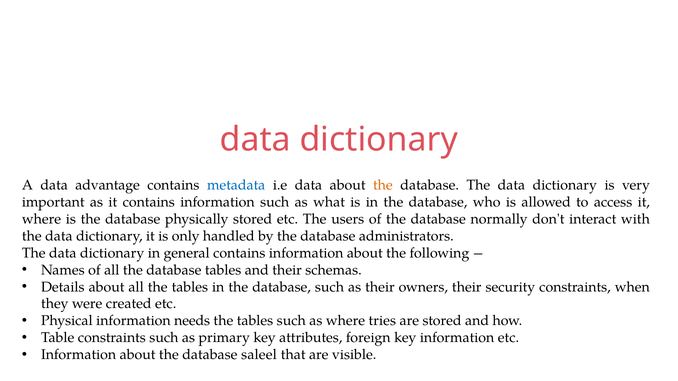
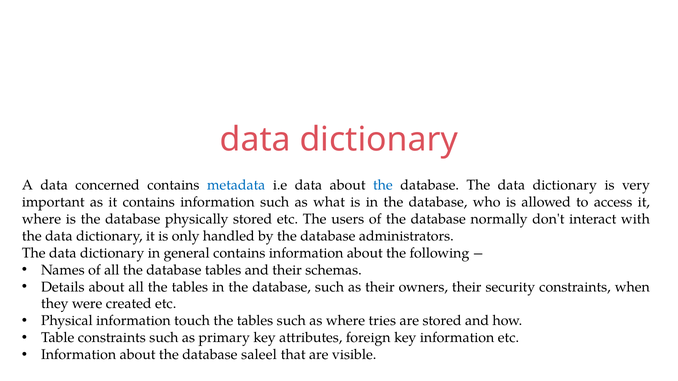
advantage: advantage -> concerned
the at (383, 185) colour: orange -> blue
needs: needs -> touch
